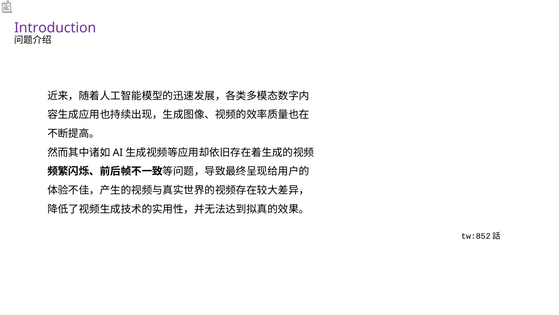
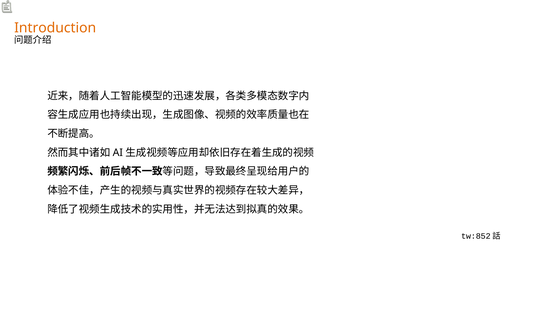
Introduction colour: purple -> orange
